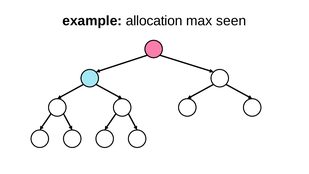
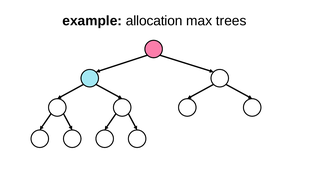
seen: seen -> trees
